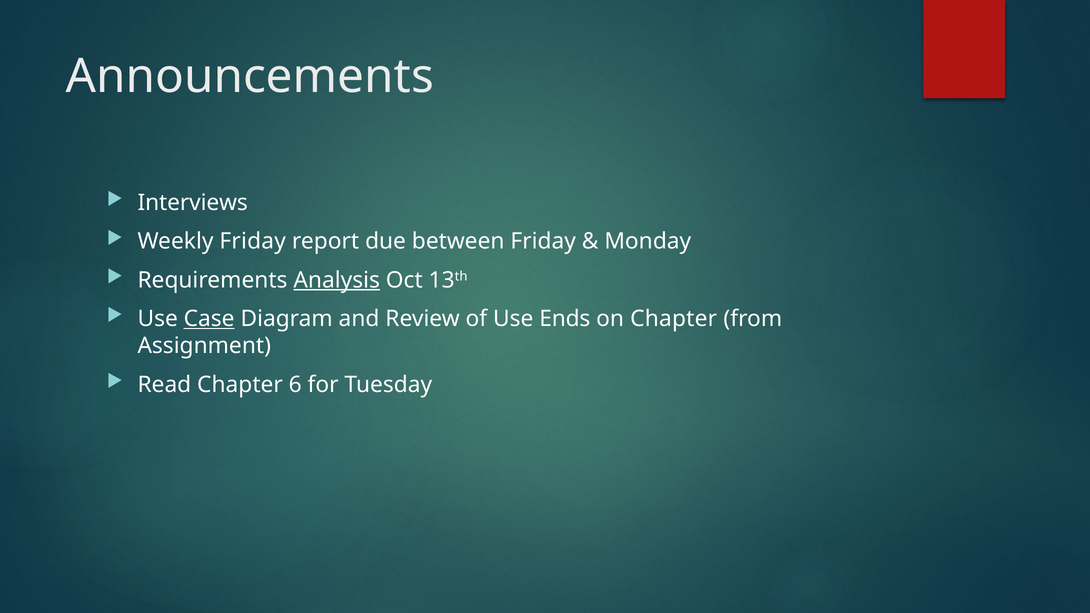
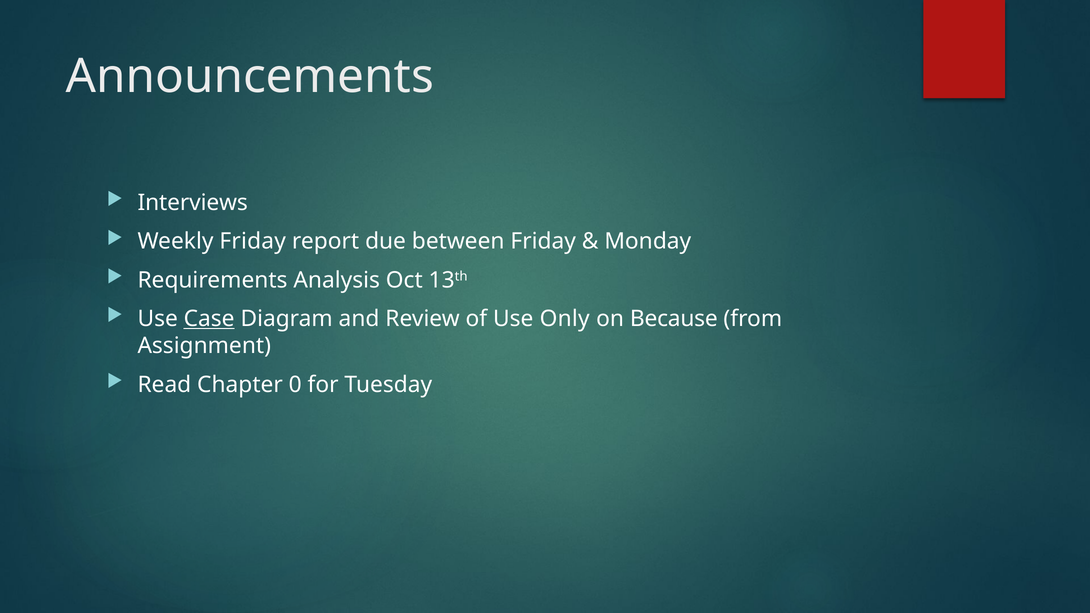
Analysis underline: present -> none
Ends: Ends -> Only
on Chapter: Chapter -> Because
6: 6 -> 0
